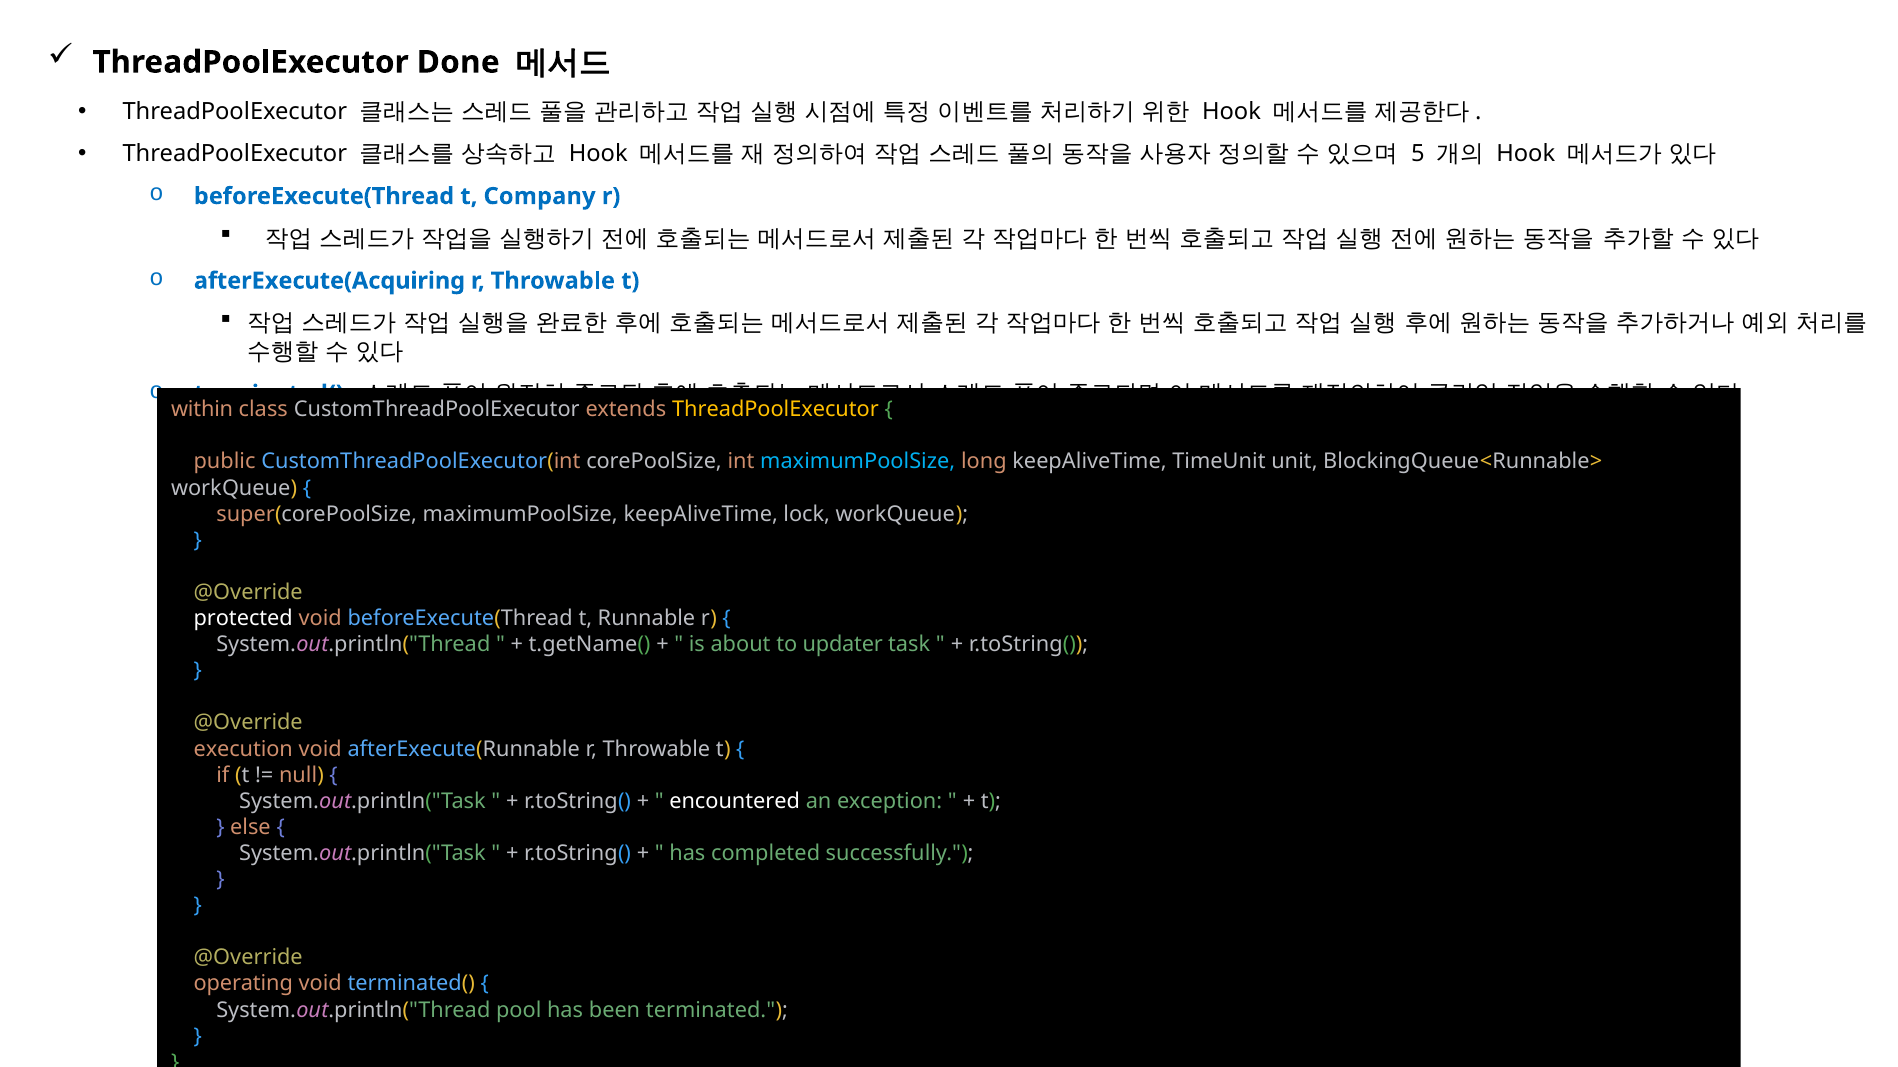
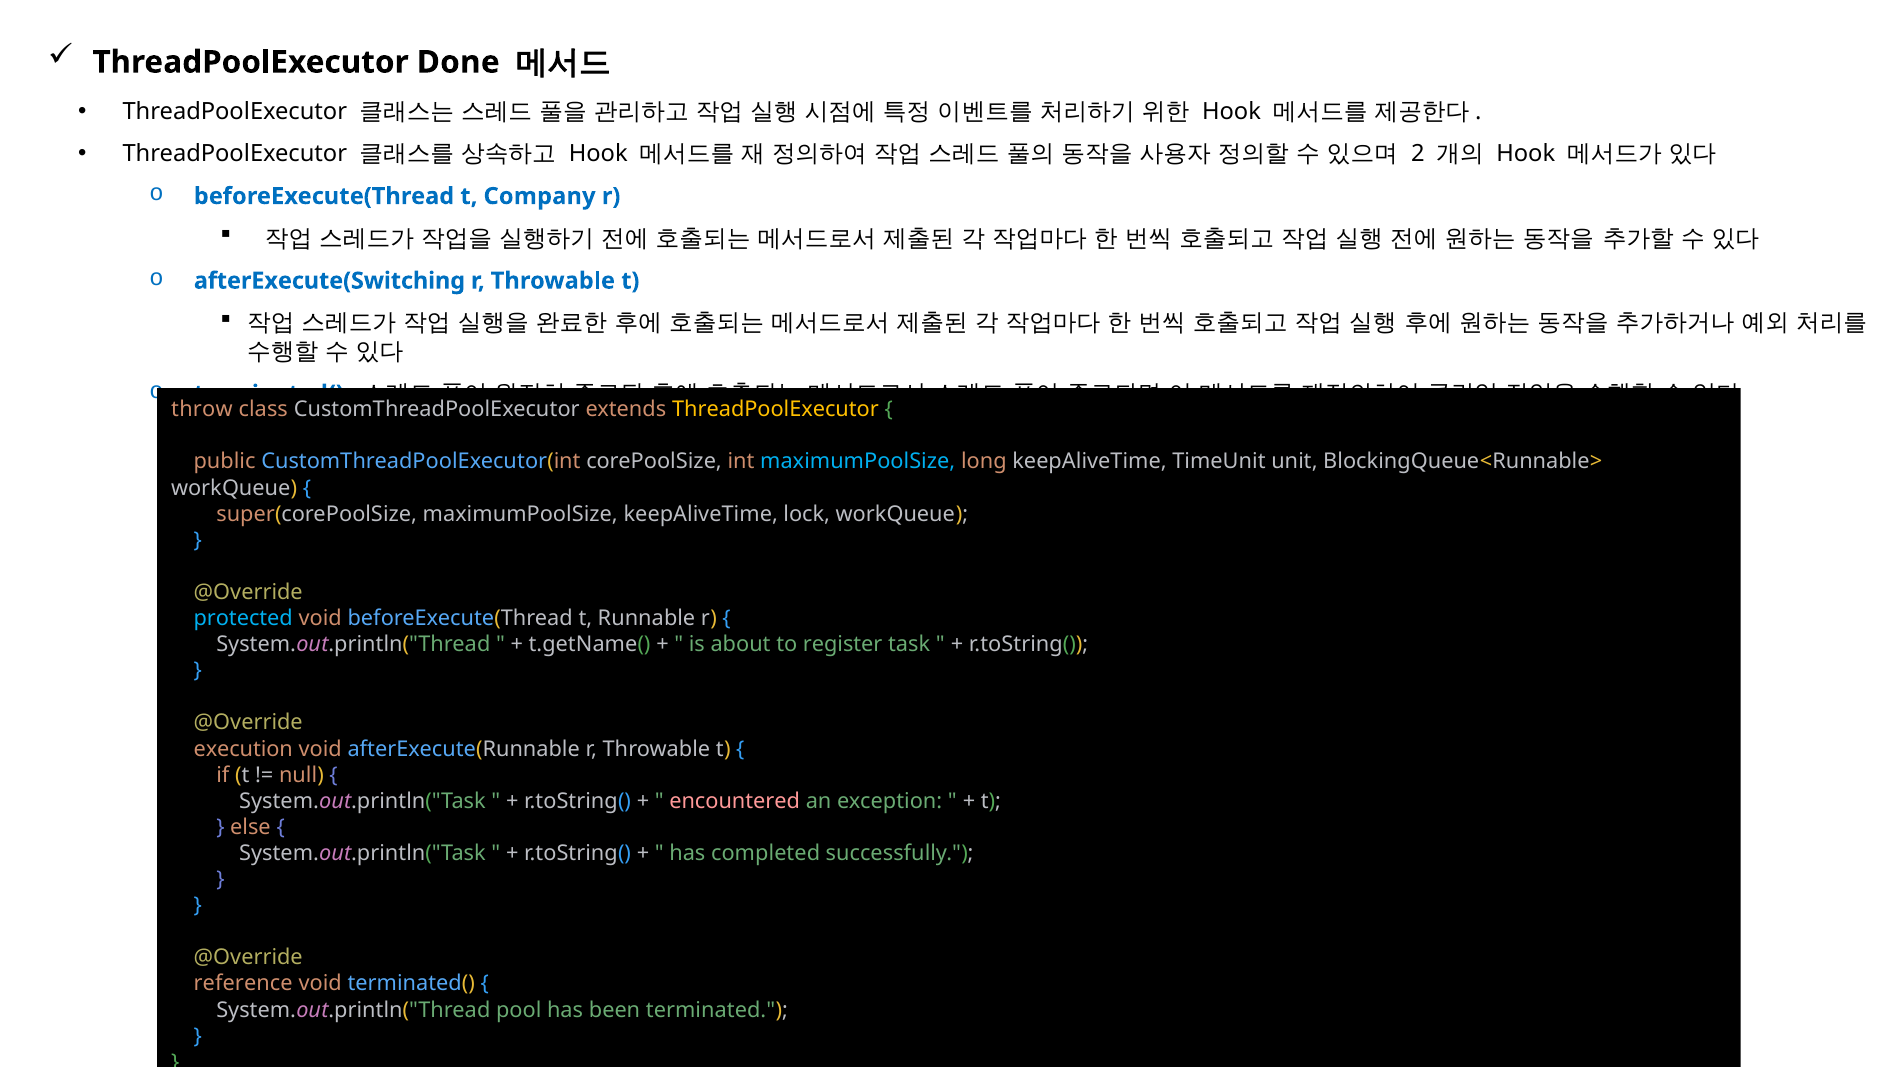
5: 5 -> 2
afterExecute(Acquiring: afterExecute(Acquiring -> afterExecute(Switching
within: within -> throw
protected colour: white -> light blue
updater: updater -> register
encountered colour: white -> pink
operating: operating -> reference
